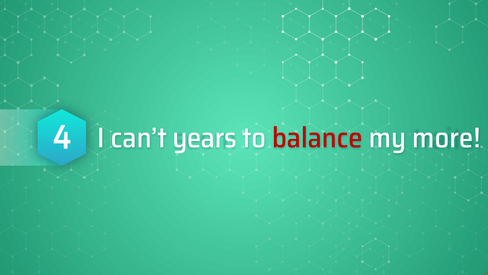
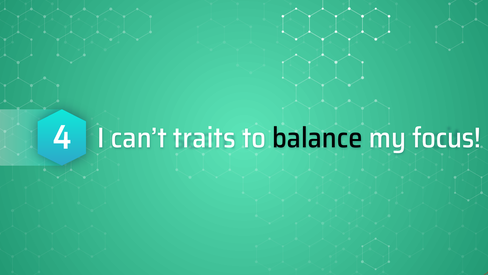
years: years -> traits
balance colour: red -> black
more: more -> focus
